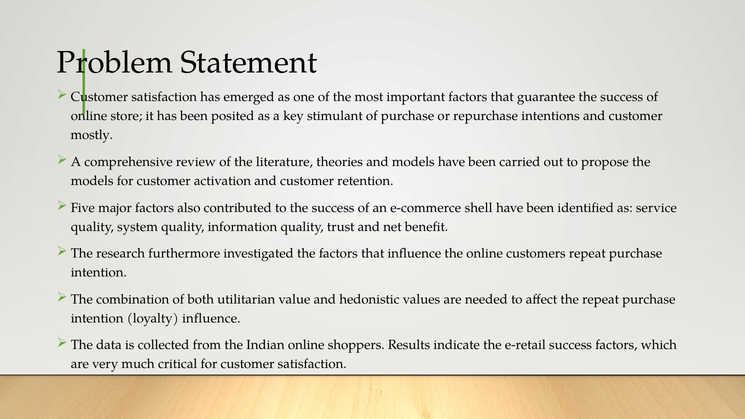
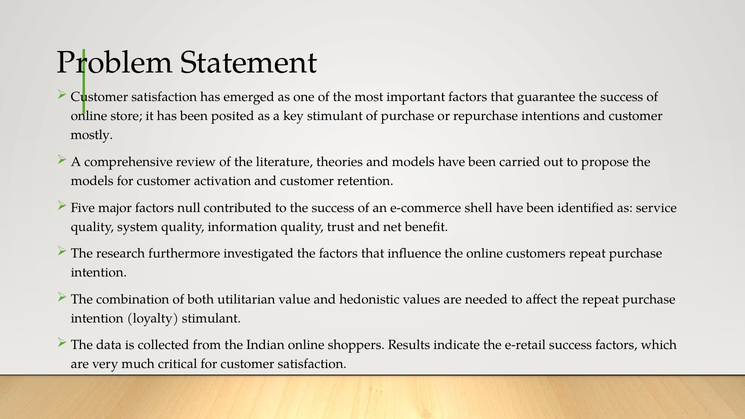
also: also -> null
loyalty influence: influence -> stimulant
